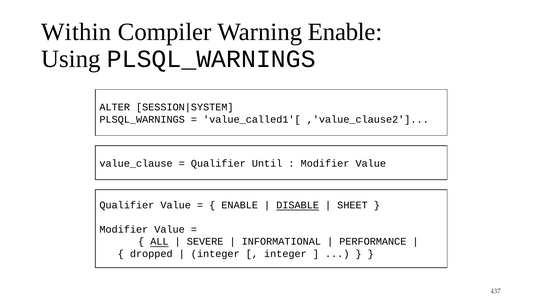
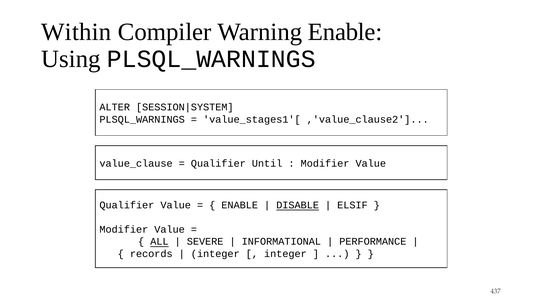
value_called1'[: value_called1'[ -> value_stages1'[
SHEET: SHEET -> ELSIF
dropped: dropped -> records
